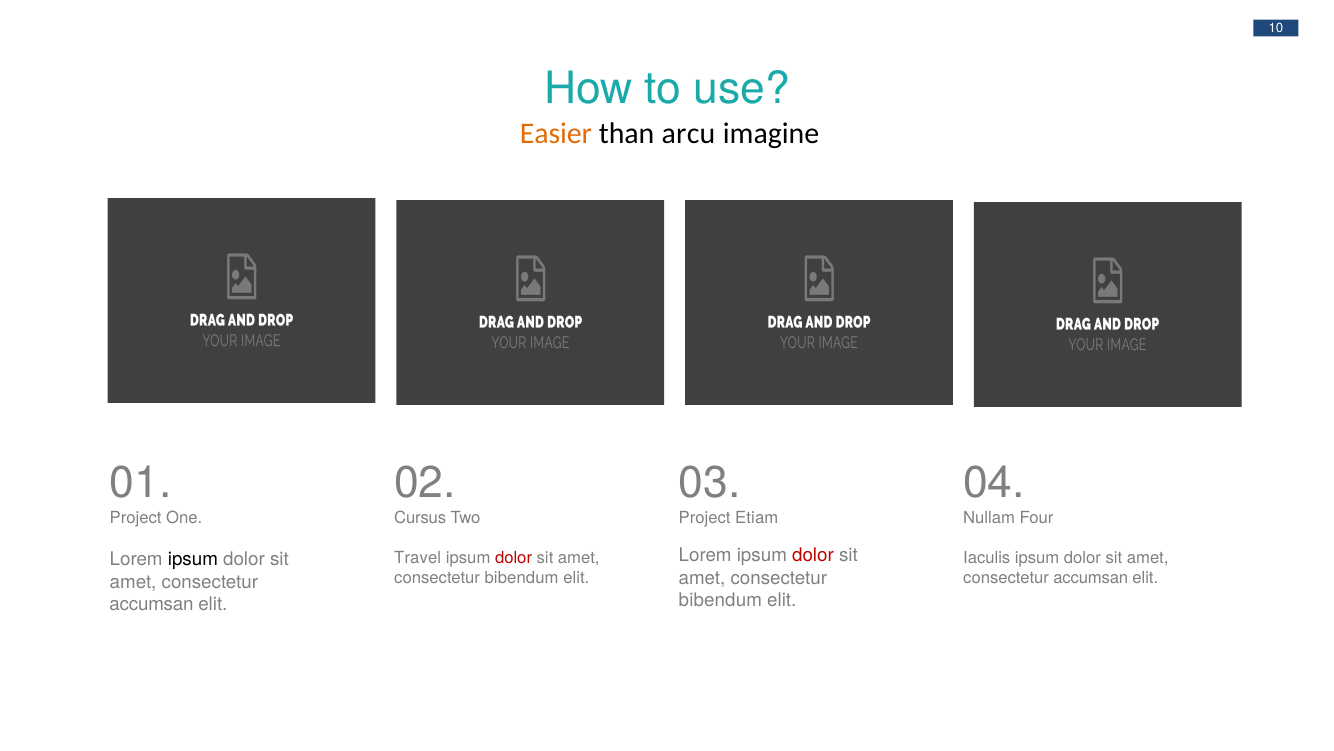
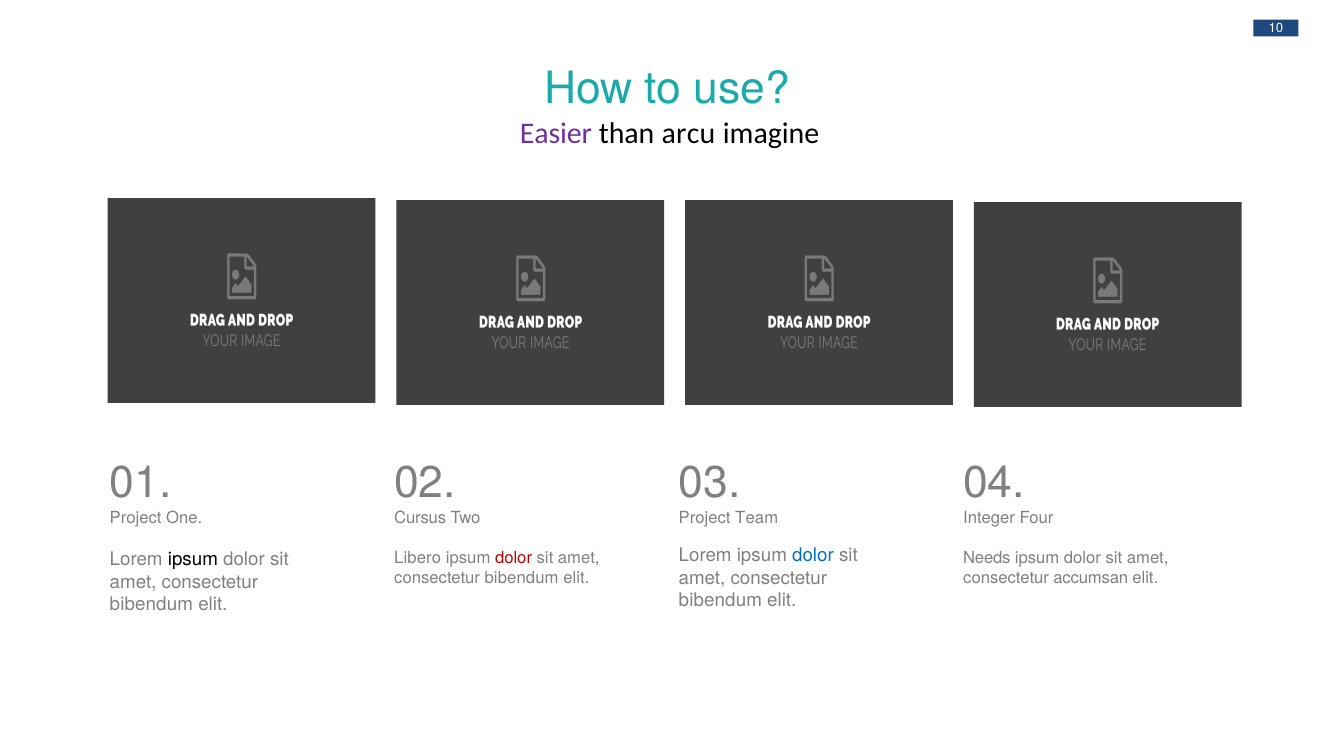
Easier colour: orange -> purple
Etiam: Etiam -> Team
Nullam: Nullam -> Integer
dolor at (813, 555) colour: red -> blue
Travel: Travel -> Libero
Iaculis: Iaculis -> Needs
accumsan at (152, 604): accumsan -> bibendum
